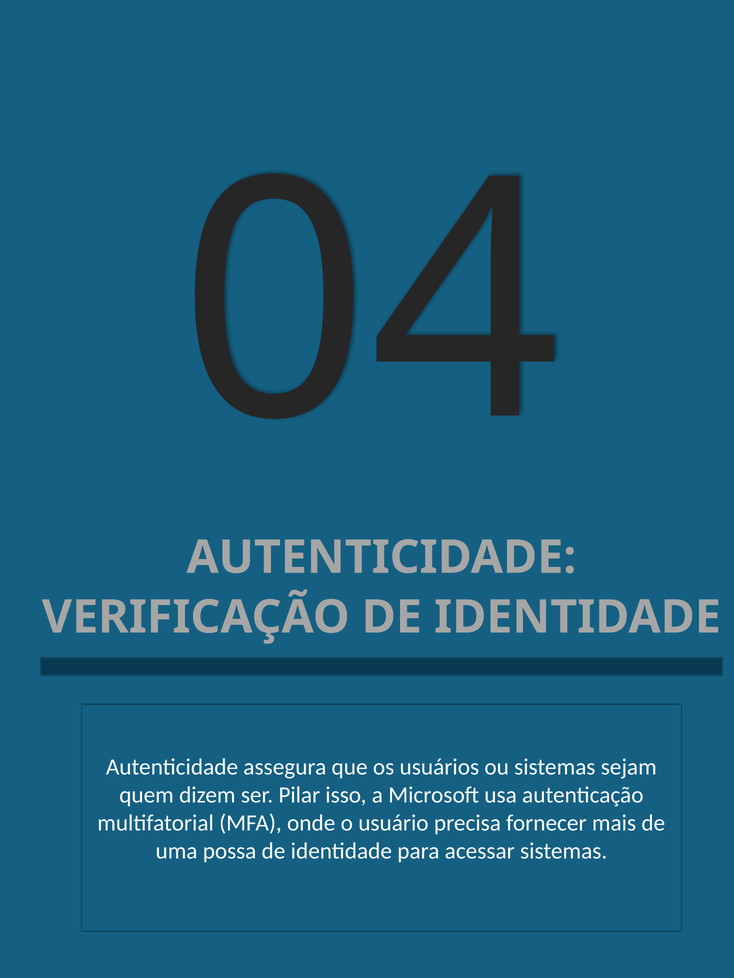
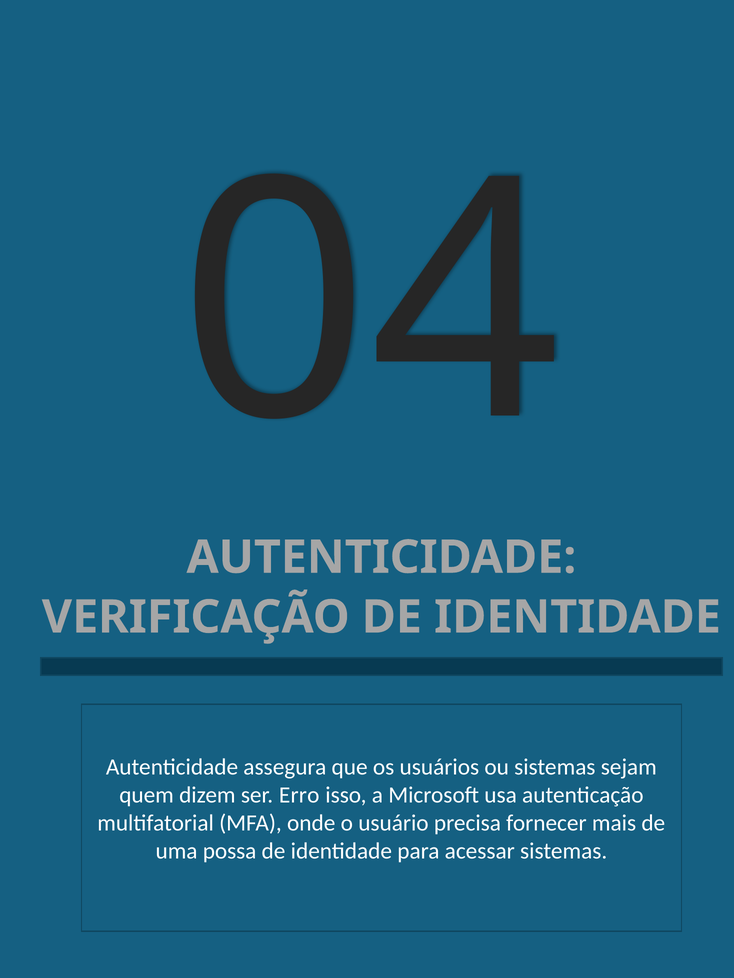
Pilar: Pilar -> Erro
